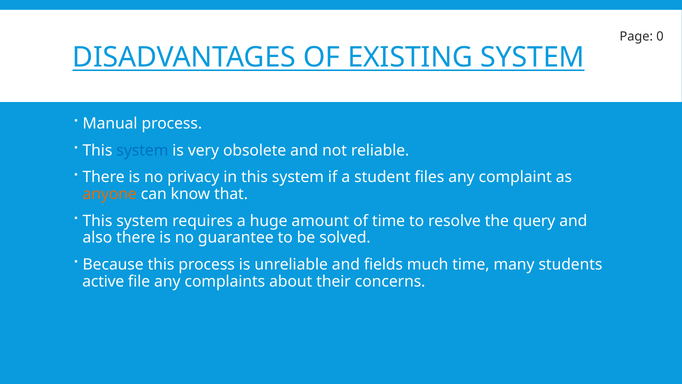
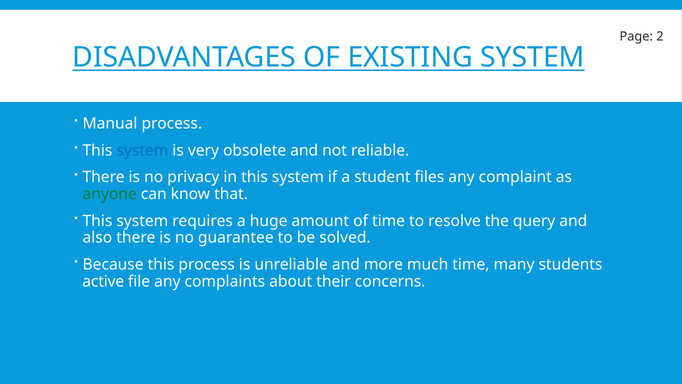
0: 0 -> 2
anyone colour: orange -> green
fields: fields -> more
